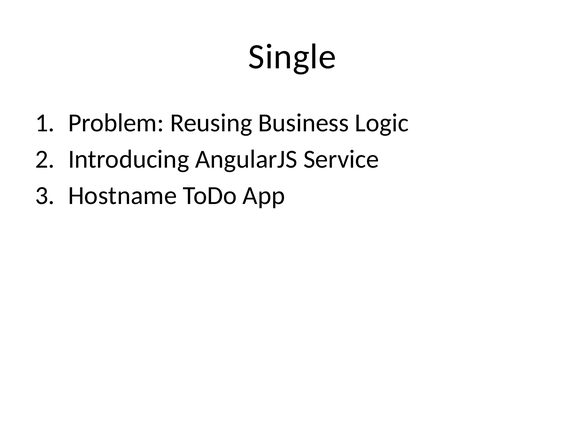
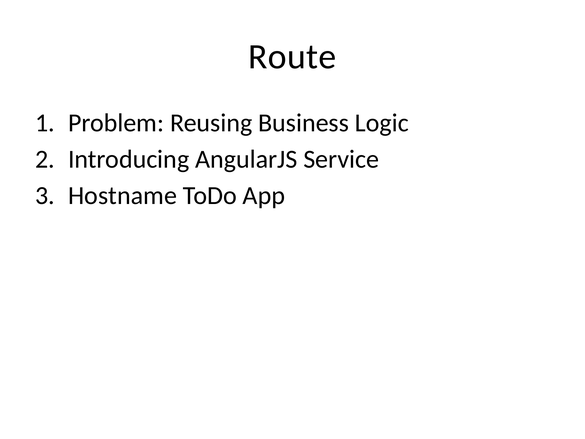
Single: Single -> Route
